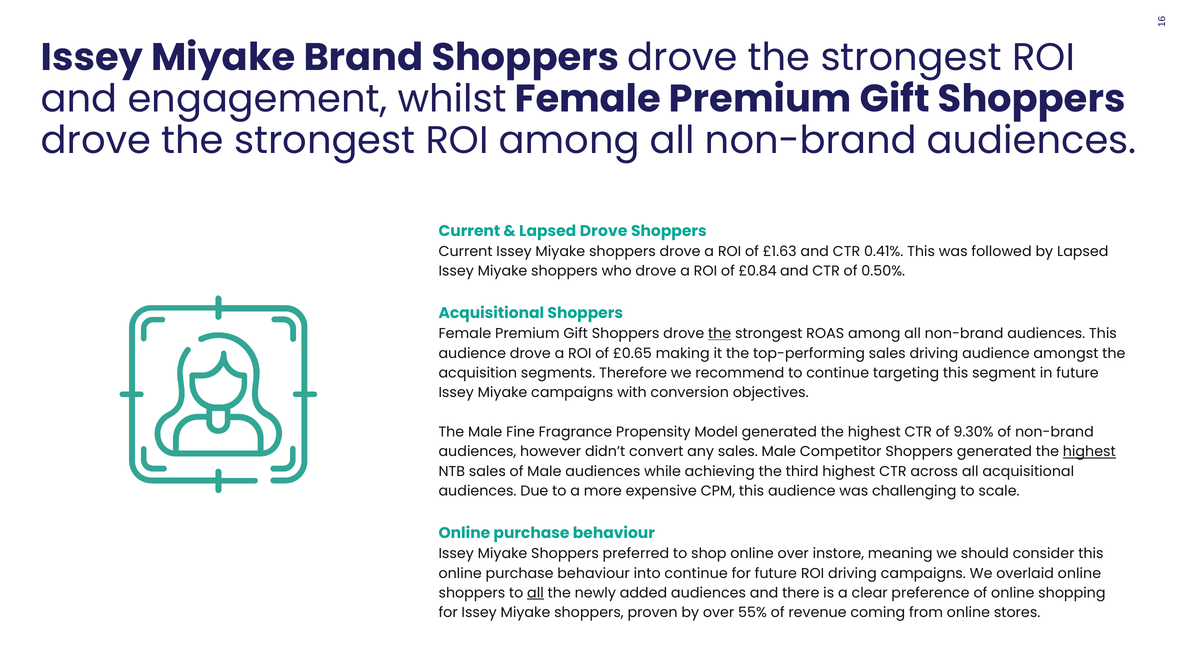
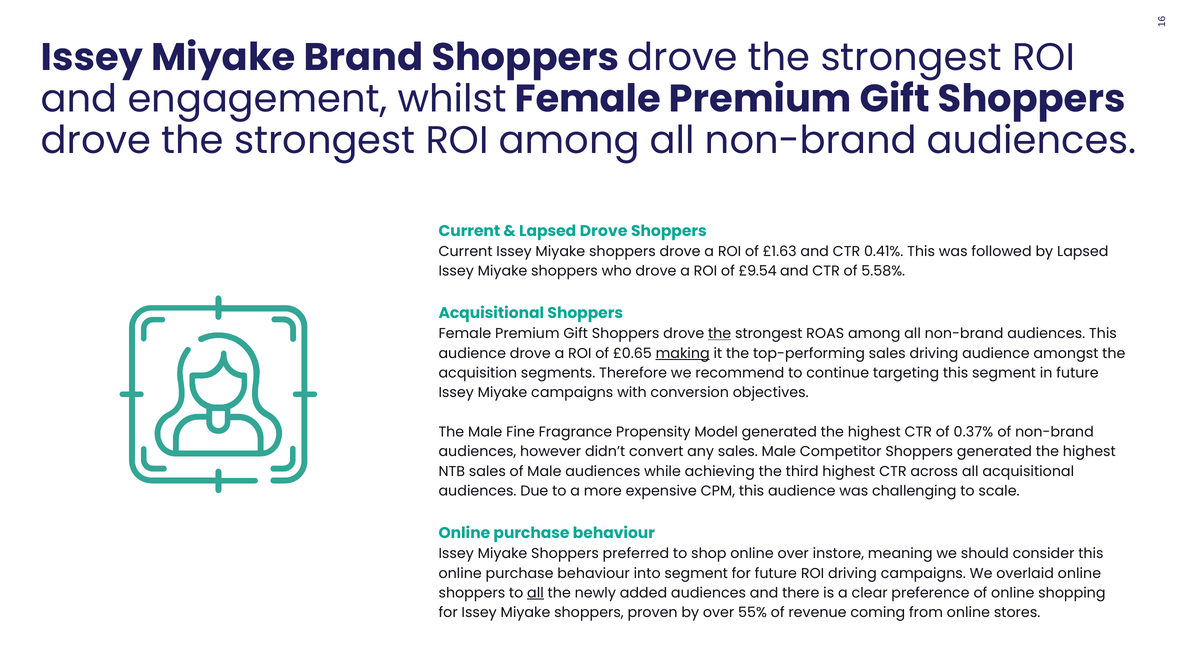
£0.84: £0.84 -> £9.54
0.50%: 0.50% -> 5.58%
making underline: none -> present
9.30%: 9.30% -> 0.37%
highest at (1089, 452) underline: present -> none
into continue: continue -> segment
